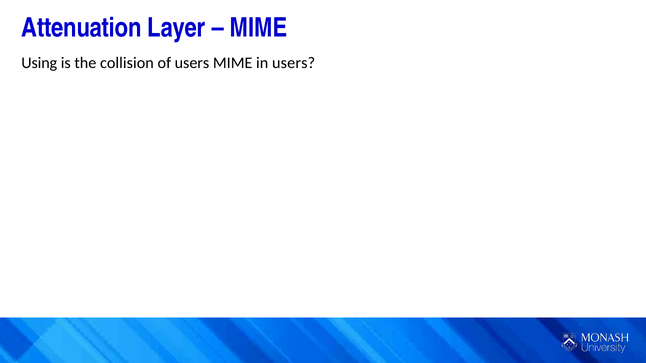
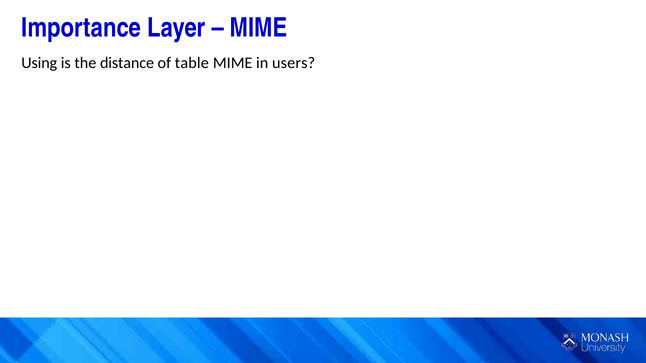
Attenuation: Attenuation -> Importance
collision: collision -> distance
of users: users -> table
